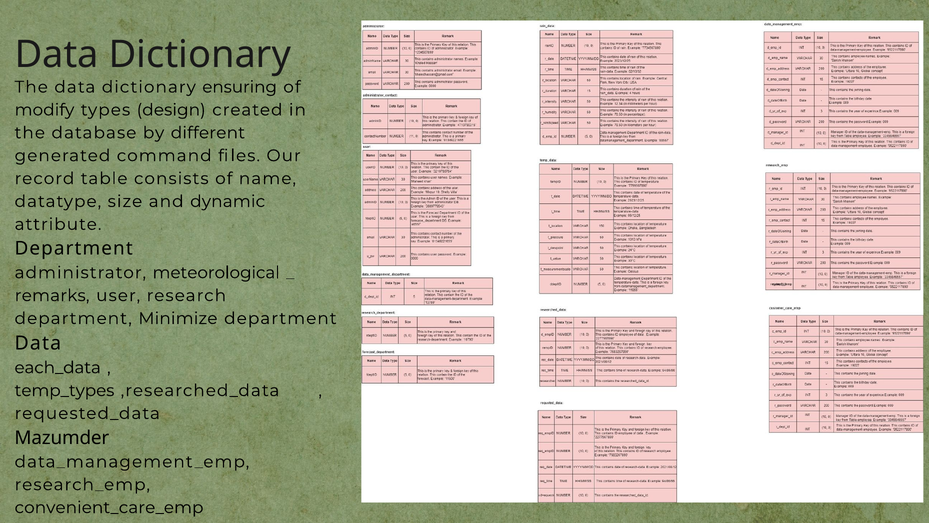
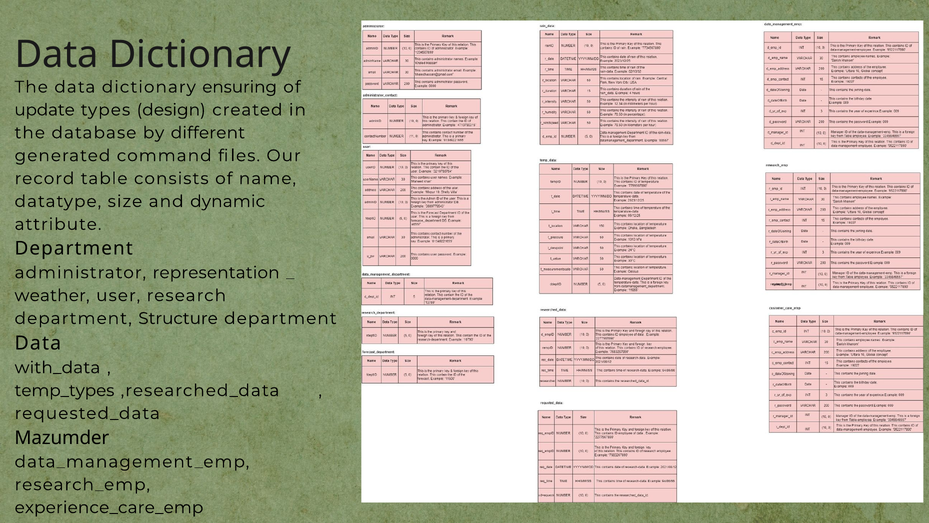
modify: modify -> update
meteorological: meteorological -> representation
remarks: remarks -> weather
Minimize: Minimize -> Structure
each_data: each_data -> with_data
convenient_care_emp: convenient_care_emp -> experience_care_emp
